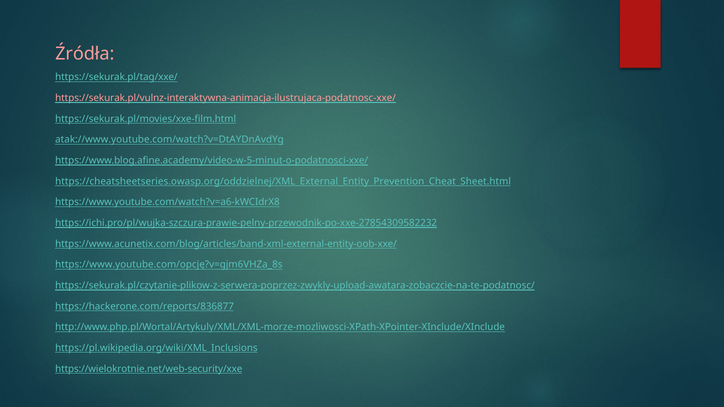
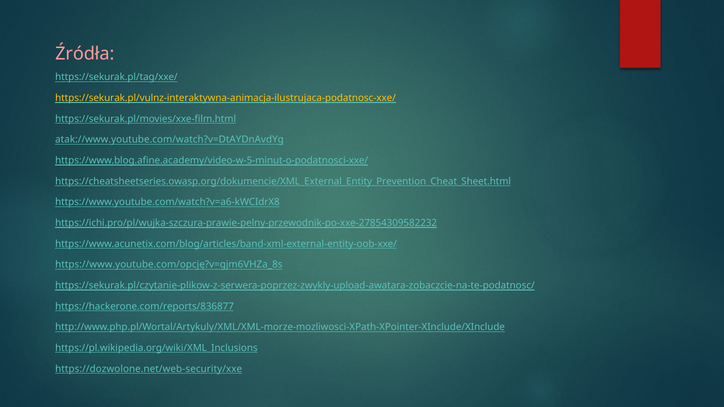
https://sekurak.pl/vulnz-interaktywna-animacja-ilustrujaca-podatnosc-xxe/ colour: pink -> yellow
https://cheatsheetseries.owasp.org/oddzielnej/XML_External_Entity_Prevention_Cheat_Sheet.html: https://cheatsheetseries.owasp.org/oddzielnej/XML_External_Entity_Prevention_Cheat_Sheet.html -> https://cheatsheetseries.owasp.org/dokumencie/XML_External_Entity_Prevention_Cheat_Sheet.html
https://wielokrotnie.net/web-security/xxe: https://wielokrotnie.net/web-security/xxe -> https://dozwolone.net/web-security/xxe
